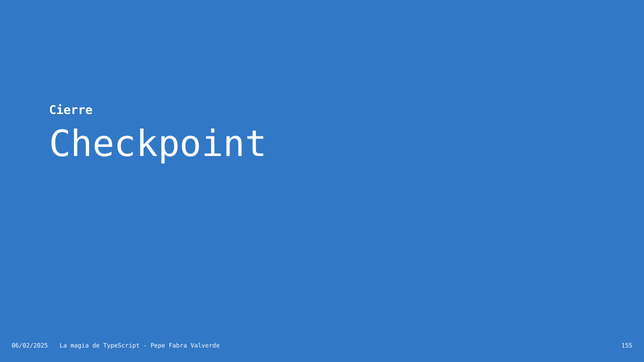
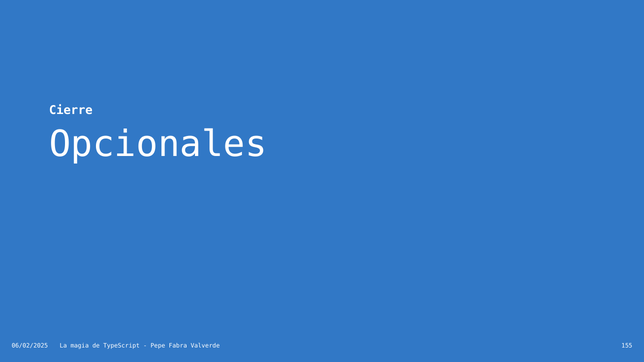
Checkpoint: Checkpoint -> Opcionales
